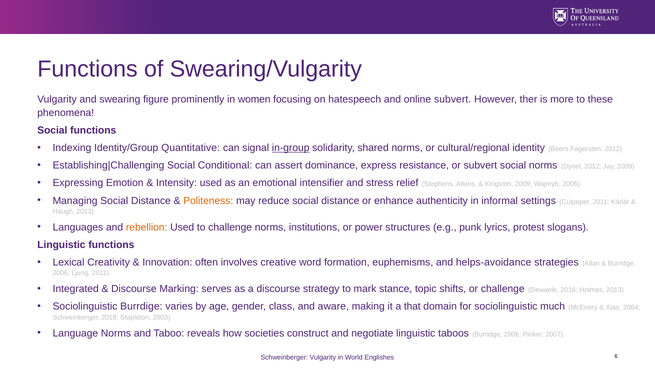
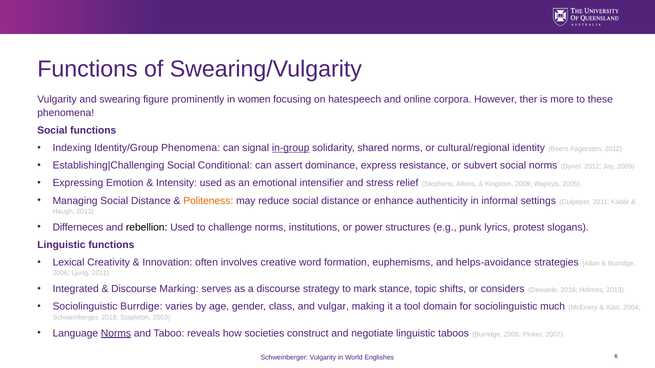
online subvert: subvert -> corpora
Identity/Group Quantitative: Quantitative -> Phenomena
Languages: Languages -> Differneces
rebellion colour: orange -> black
or challenge: challenge -> considers
aware: aware -> vulgar
that: that -> tool
Norms at (116, 334) underline: none -> present
